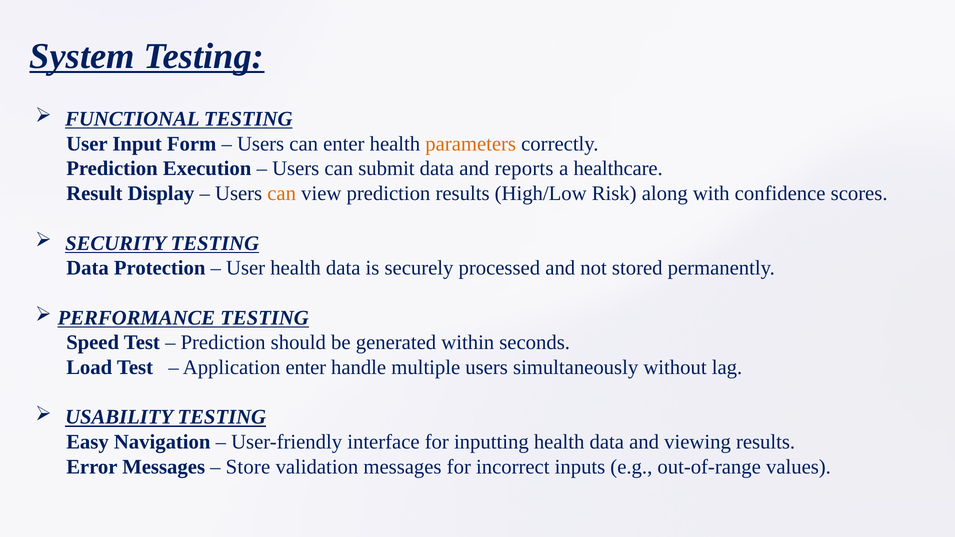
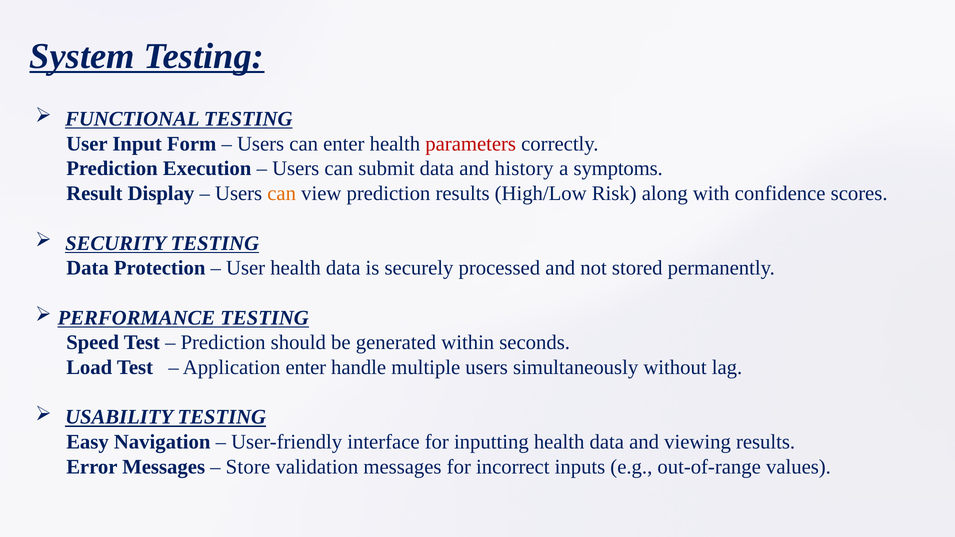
parameters colour: orange -> red
reports: reports -> history
healthcare: healthcare -> symptoms
